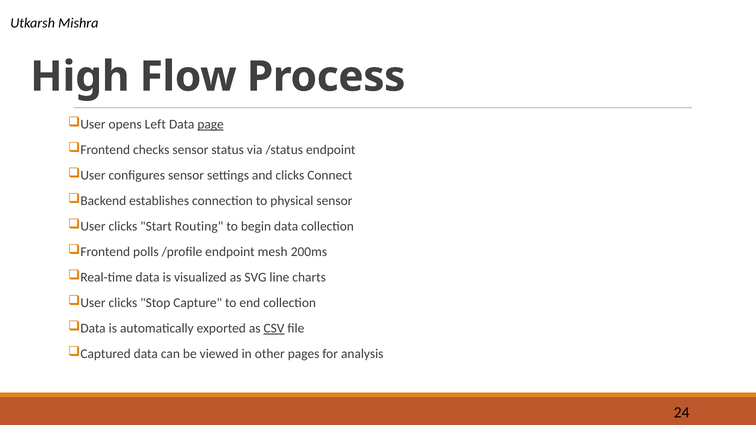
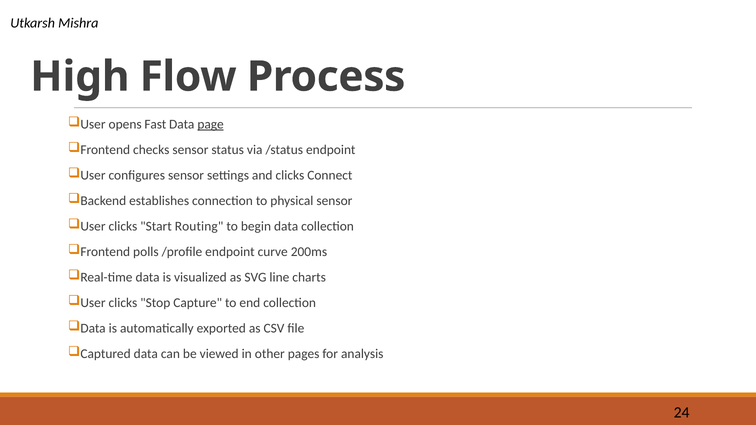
Left: Left -> Fast
mesh: mesh -> curve
CSV underline: present -> none
